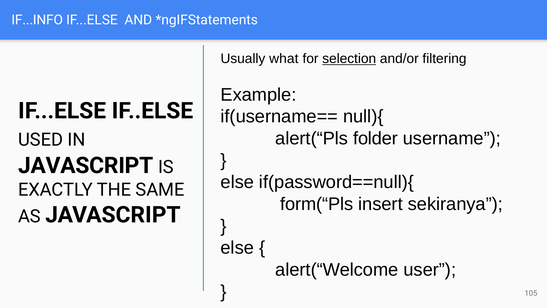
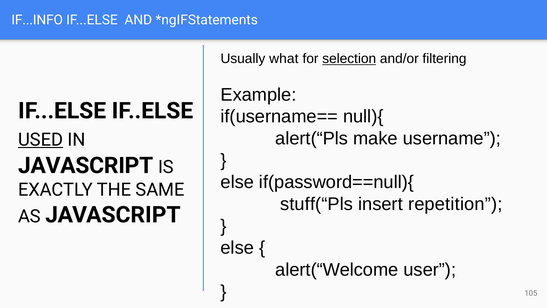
folder: folder -> make
USED underline: none -> present
form(“Pls: form(“Pls -> stuff(“Pls
sekiranya: sekiranya -> repetition
